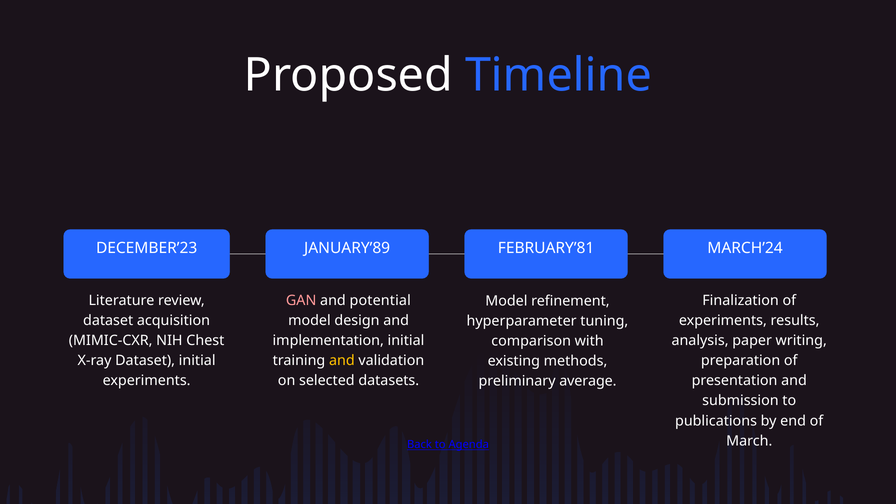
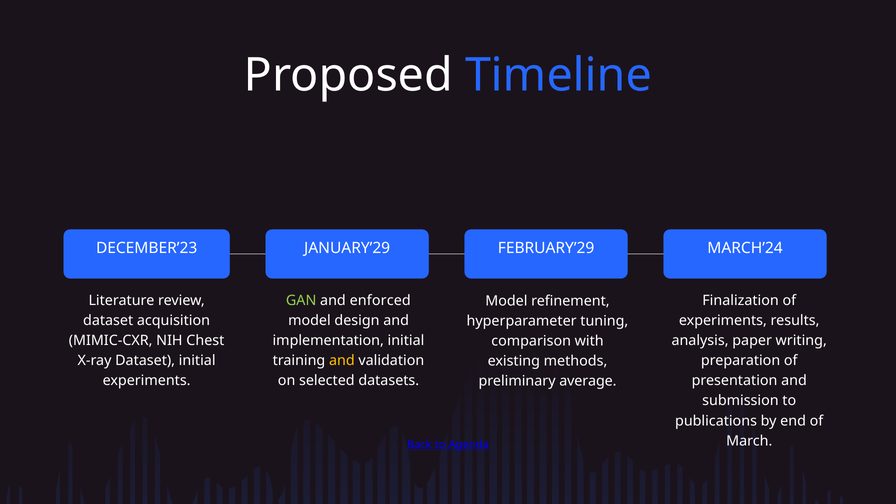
JANUARY’89: JANUARY’89 -> JANUARY’29
FEBRUARY’81: FEBRUARY’81 -> FEBRUARY’29
GAN colour: pink -> light green
potential: potential -> enforced
